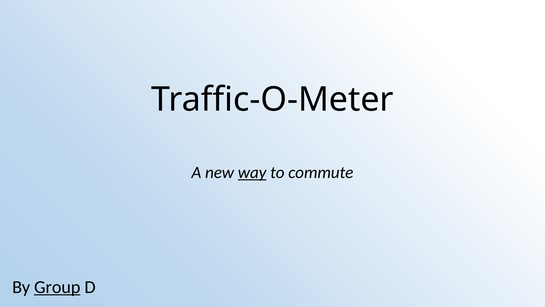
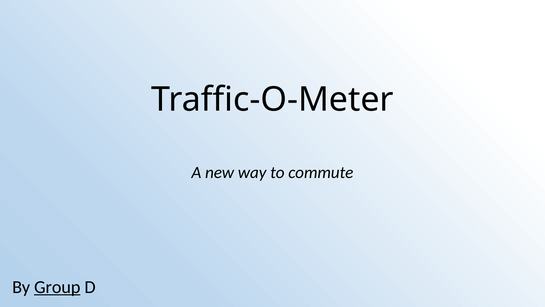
way underline: present -> none
